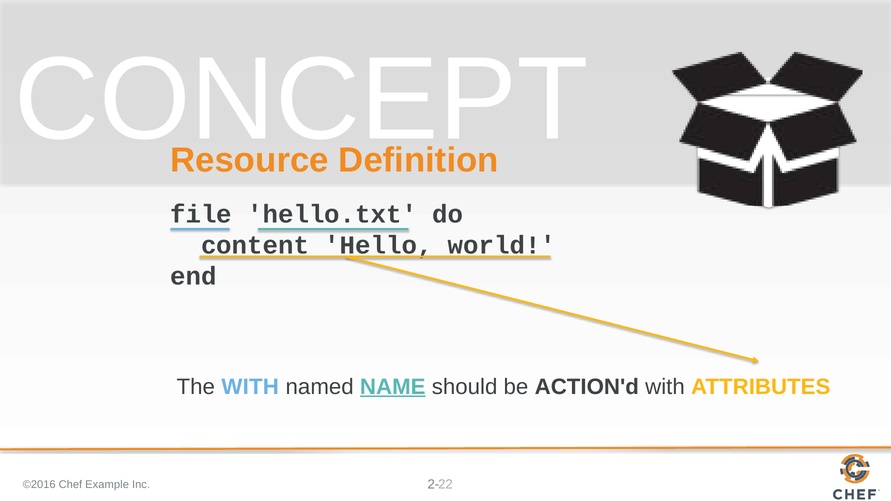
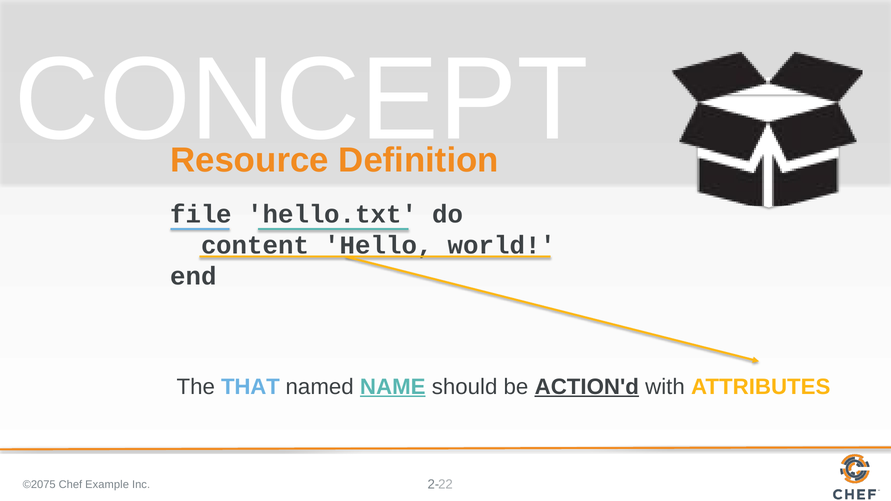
The WITH: WITH -> THAT
ACTION'd underline: none -> present
©2016: ©2016 -> ©2075
